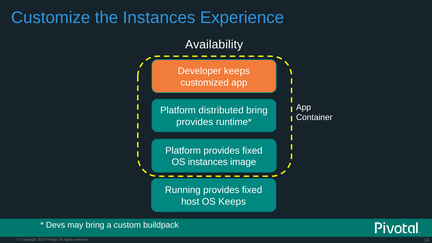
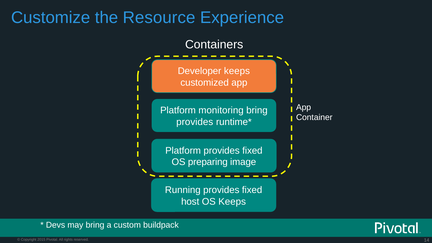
the Instances: Instances -> Resource
Availability: Availability -> Containers
distributed: distributed -> monitoring
OS instances: instances -> preparing
